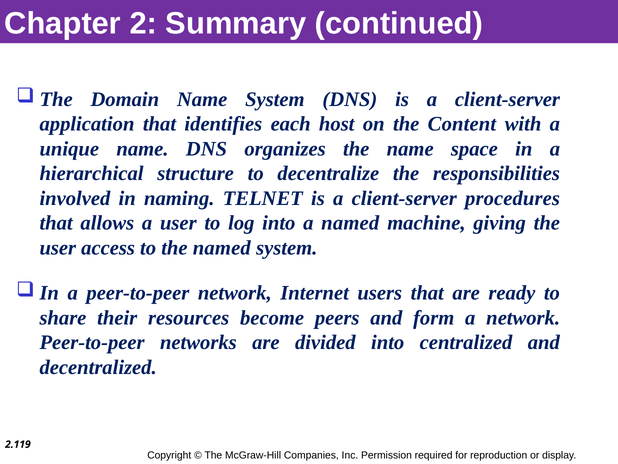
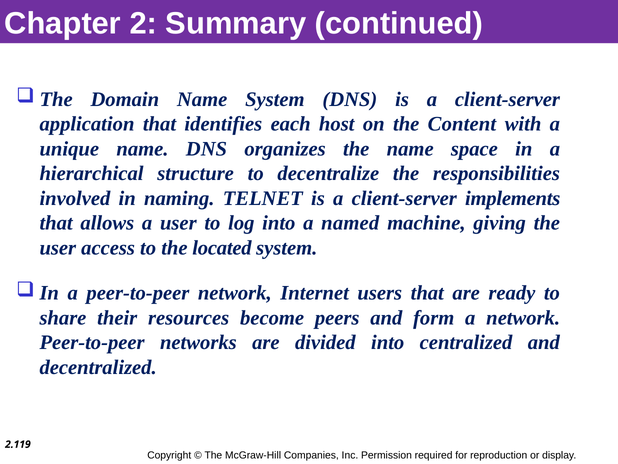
procedures: procedures -> implements
the named: named -> located
